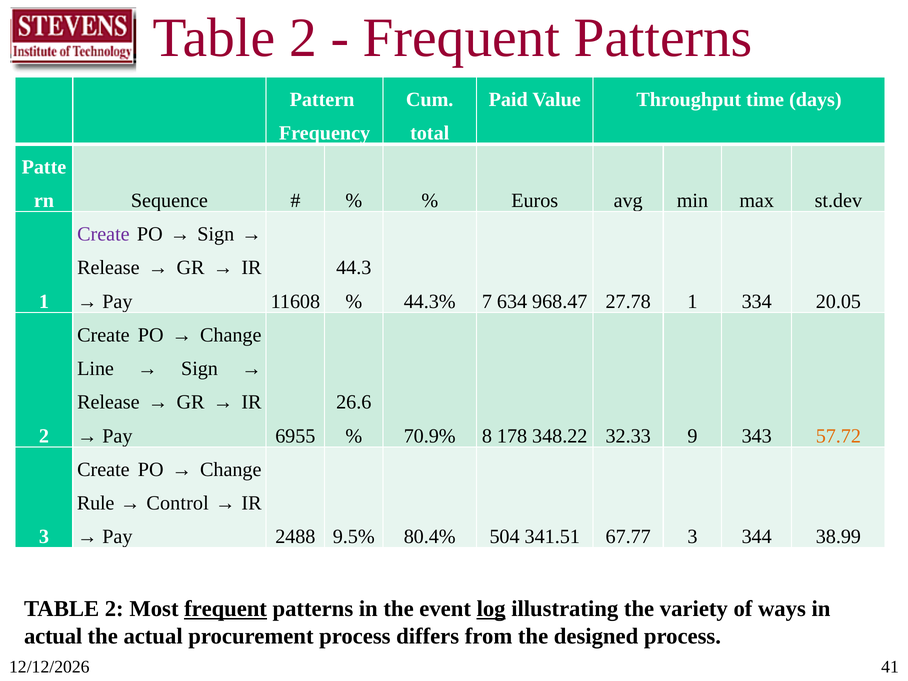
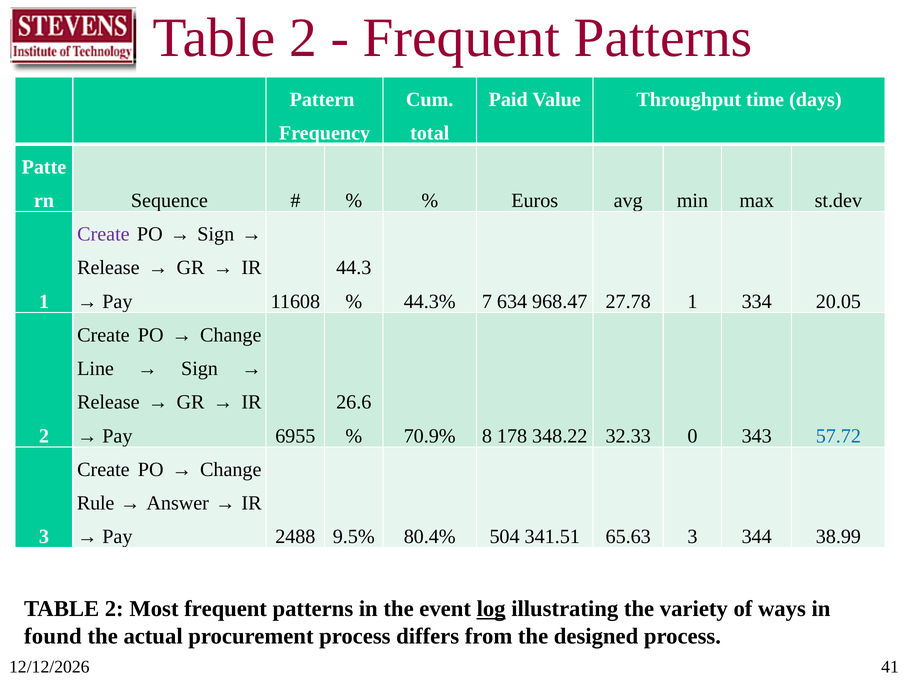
9: 9 -> 0
57.72 colour: orange -> blue
Control: Control -> Answer
67.77: 67.77 -> 65.63
frequent at (226, 609) underline: present -> none
actual at (53, 636): actual -> found
